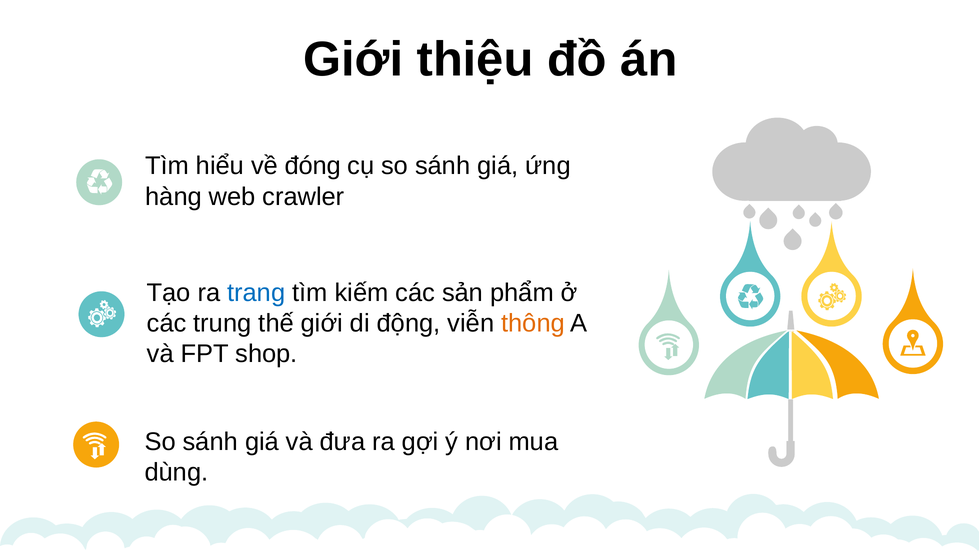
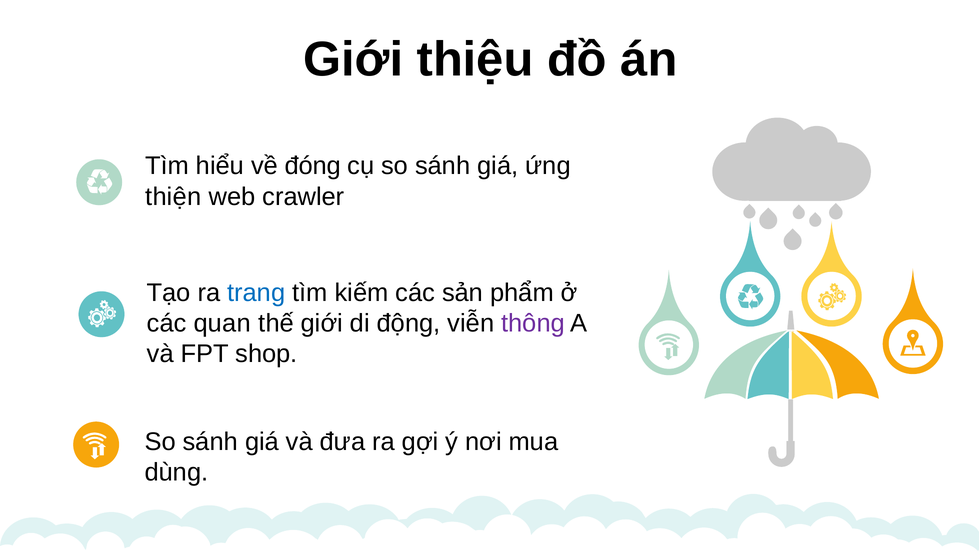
hàng: hàng -> thiện
trung: trung -> quan
thông colour: orange -> purple
